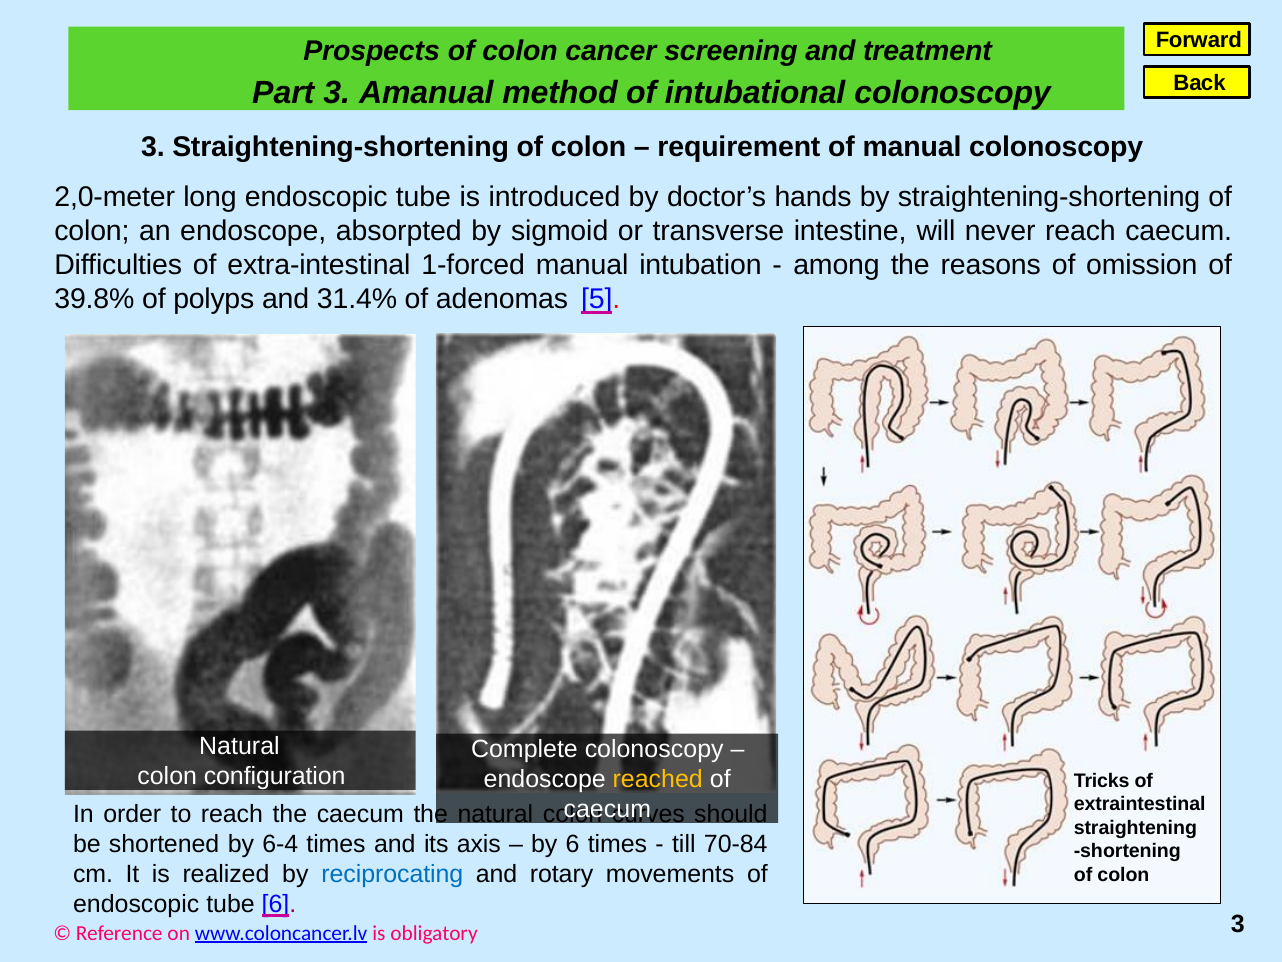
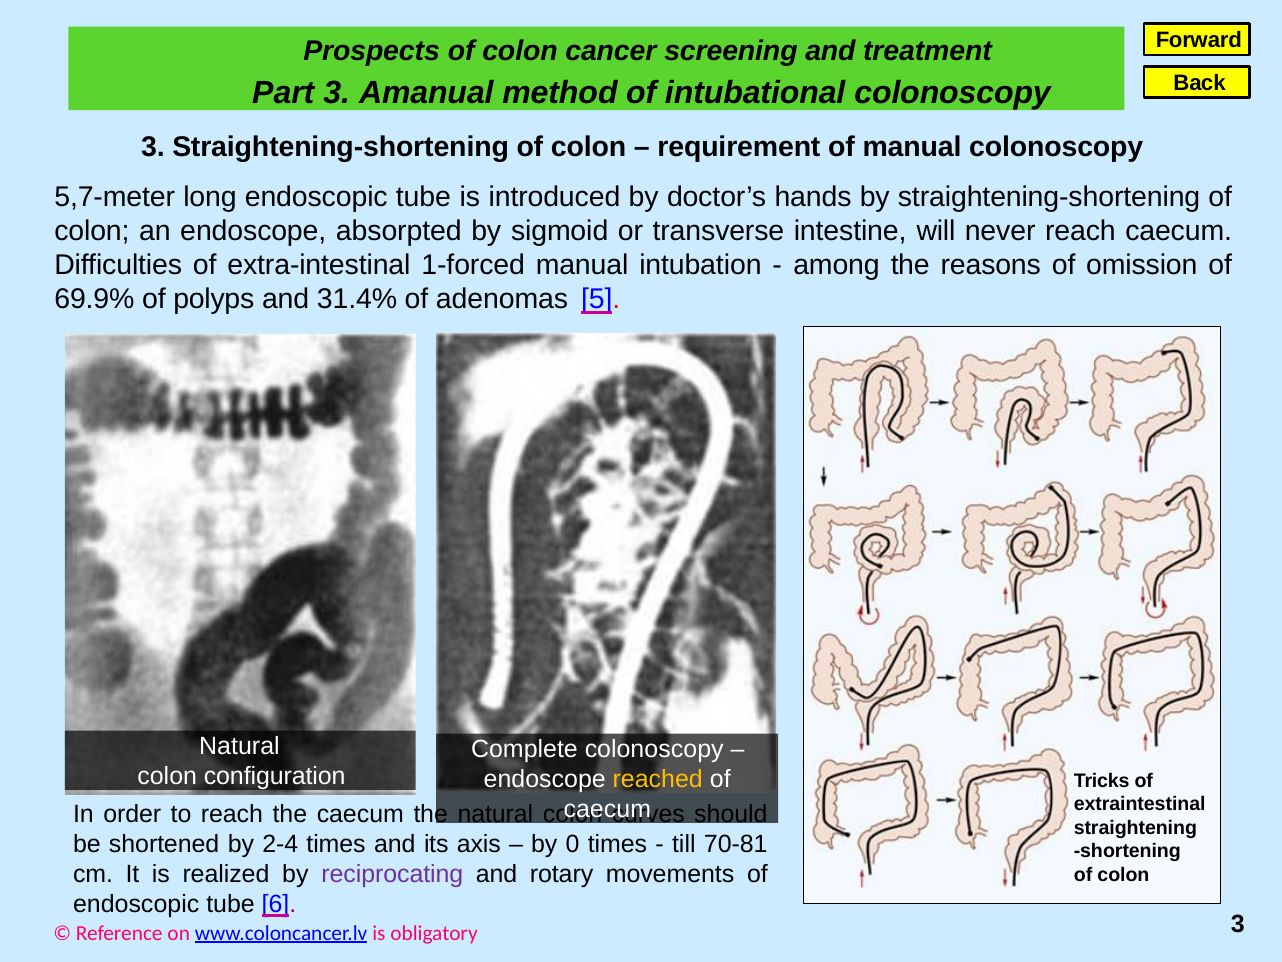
2,0-meter: 2,0-meter -> 5,7-meter
39.8%: 39.8% -> 69.9%
6-4: 6-4 -> 2-4
by 6: 6 -> 0
70-84: 70-84 -> 70-81
reciprocating colour: blue -> purple
